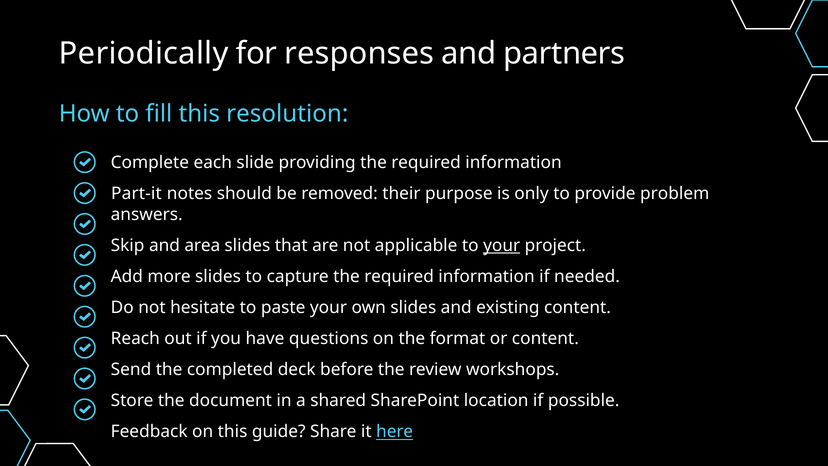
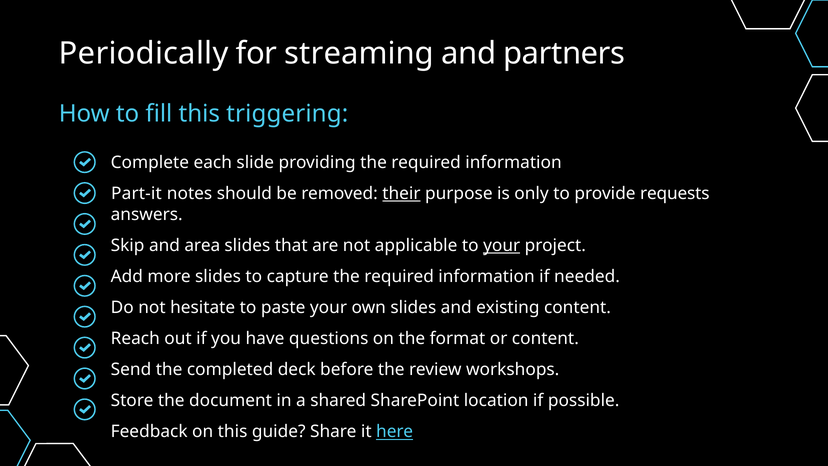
responses: responses -> streaming
resolution: resolution -> triggering
their underline: none -> present
problem: problem -> requests
